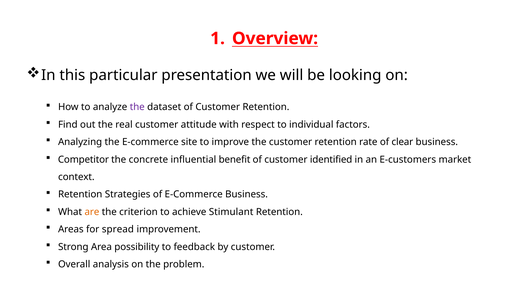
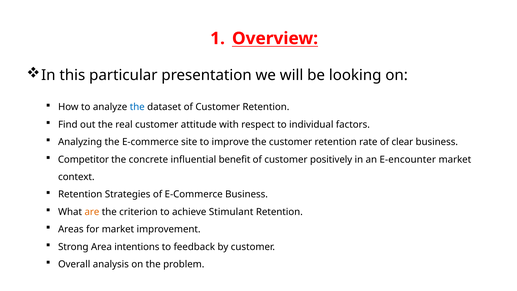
the at (137, 107) colour: purple -> blue
identified: identified -> positively
E-customers: E-customers -> E-encounter
for spread: spread -> market
possibility: possibility -> intentions
